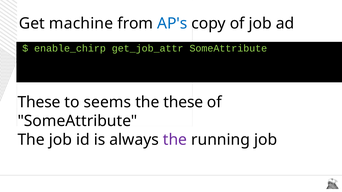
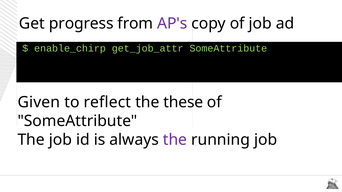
machine: machine -> progress
AP's colour: blue -> purple
These at (39, 102): These -> Given
seems: seems -> reflect
